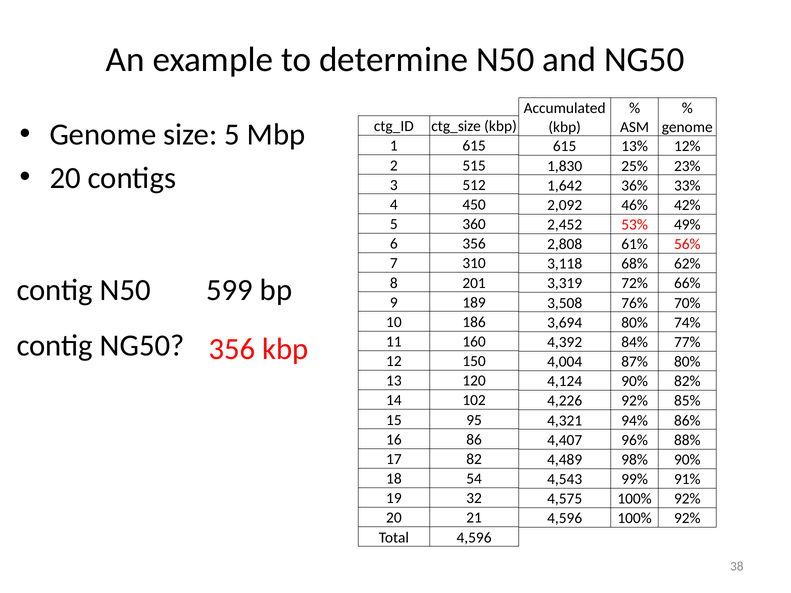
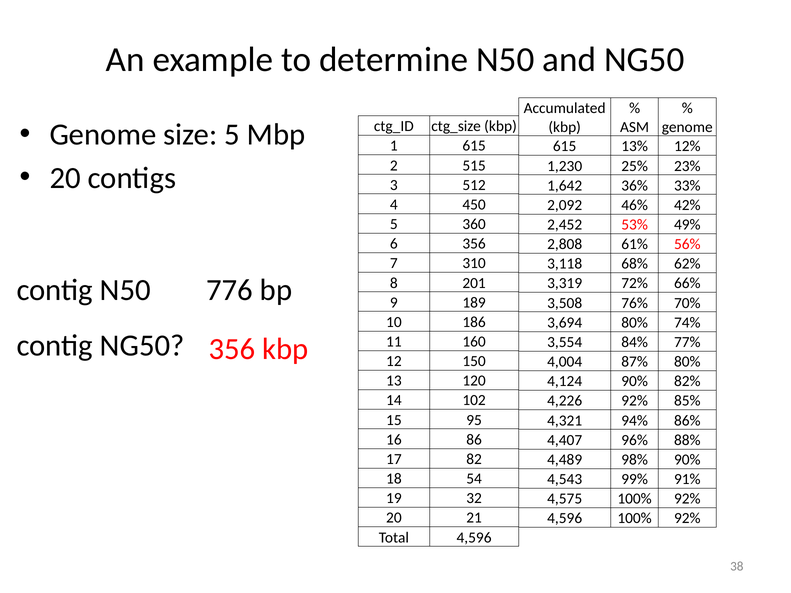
1,830: 1,830 -> 1,230
599: 599 -> 776
4,392: 4,392 -> 3,554
